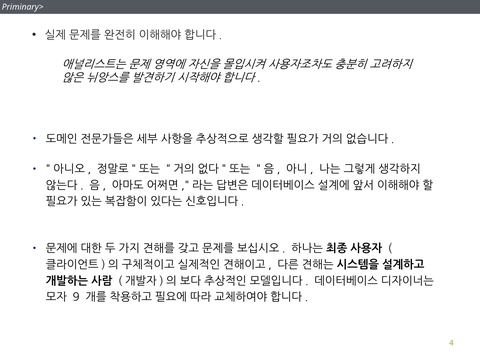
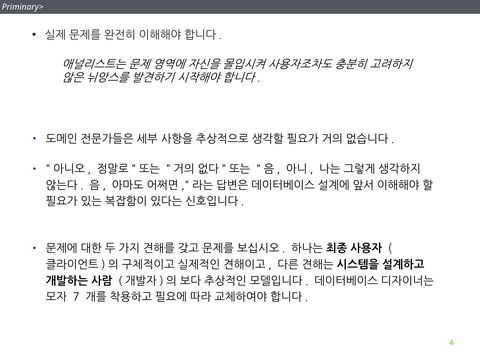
9: 9 -> 7
